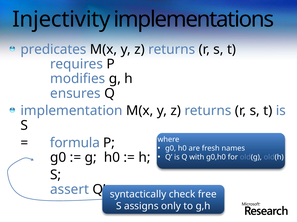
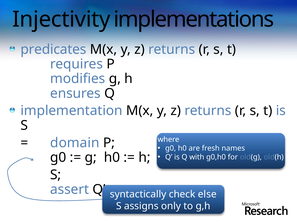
formula: formula -> domain
free: free -> else
